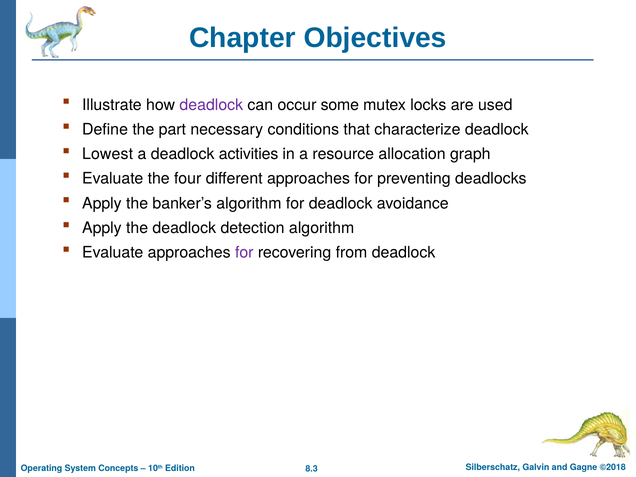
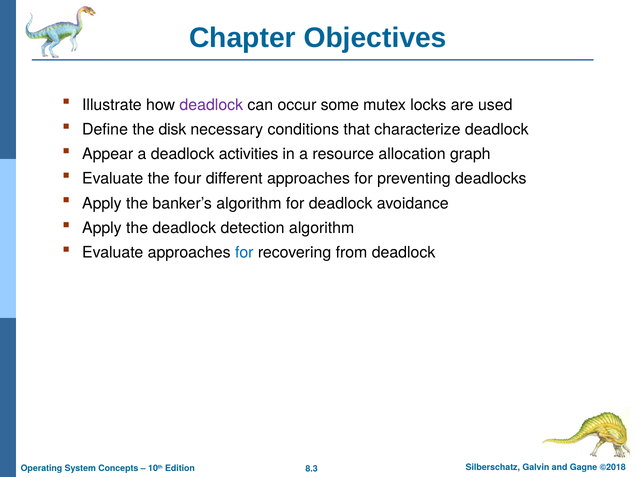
part: part -> disk
Lowest: Lowest -> Appear
for at (244, 253) colour: purple -> blue
